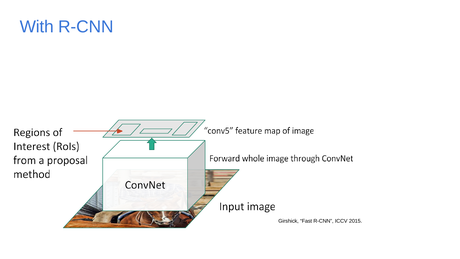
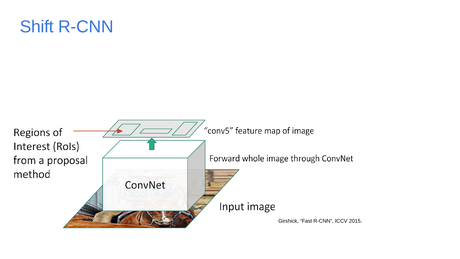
With: With -> Shift
